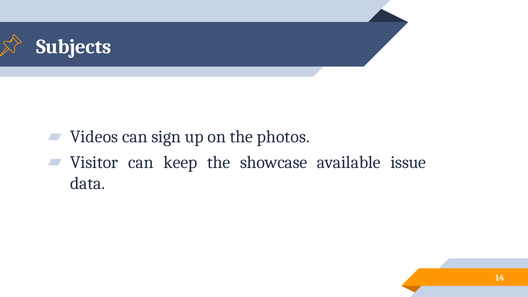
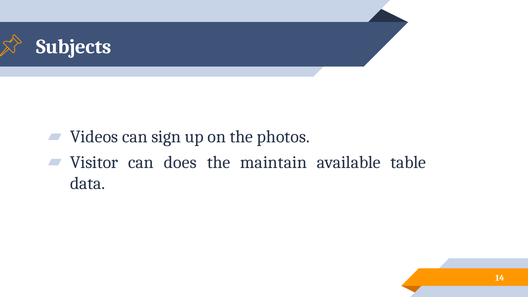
keep: keep -> does
showcase: showcase -> maintain
issue: issue -> table
